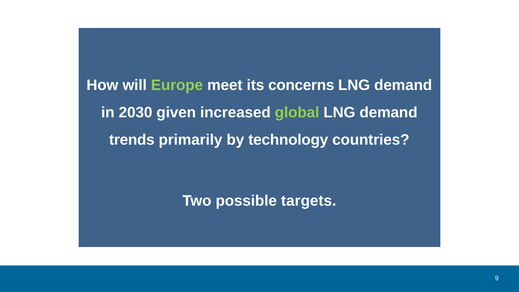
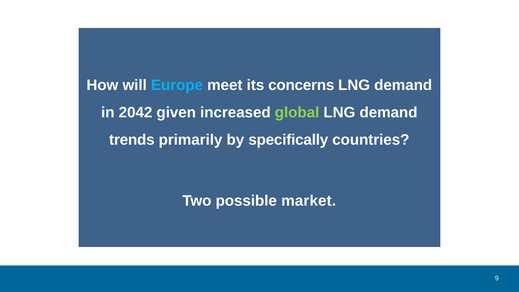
Europe colour: light green -> light blue
2030: 2030 -> 2042
technology: technology -> specifically
targets: targets -> market
